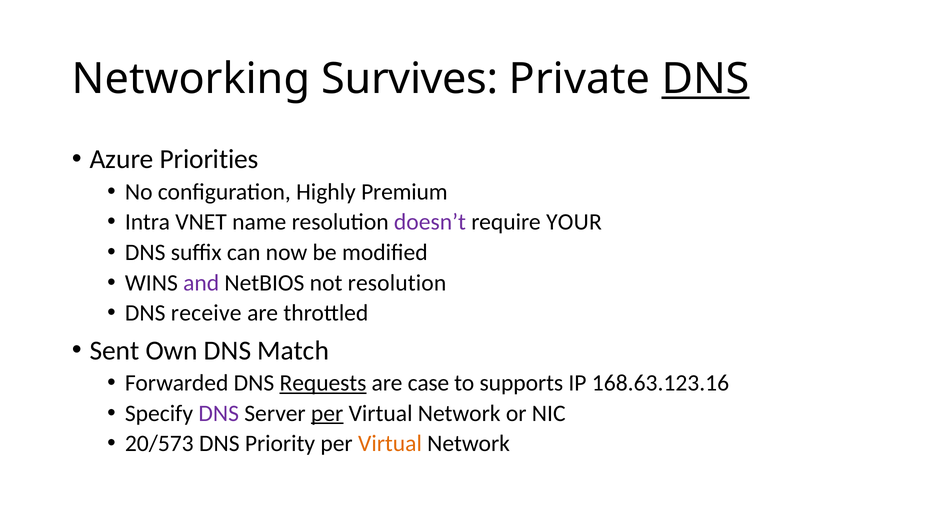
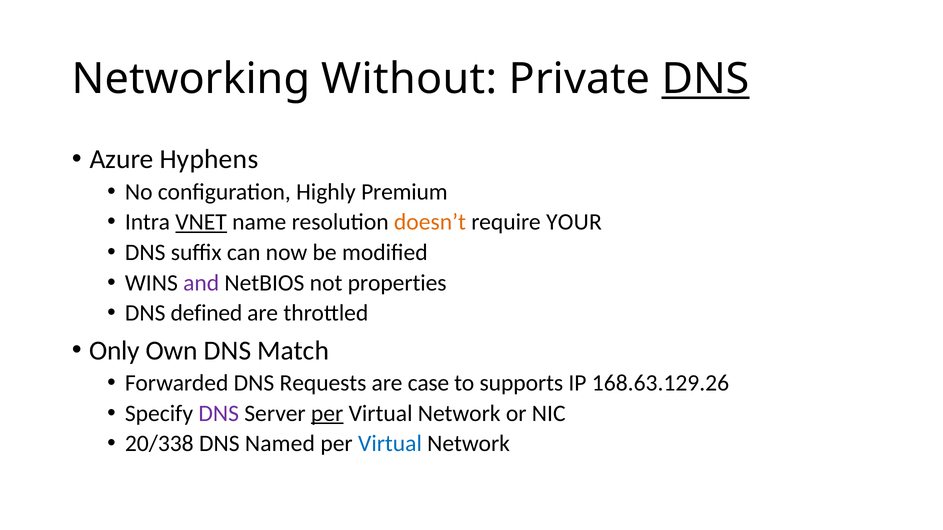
Survives: Survives -> Without
Priorities: Priorities -> Hyphens
VNET underline: none -> present
doesn’t colour: purple -> orange
not resolution: resolution -> properties
receive: receive -> defined
Sent: Sent -> Only
Requests underline: present -> none
168.63.123.16: 168.63.123.16 -> 168.63.129.26
20/573: 20/573 -> 20/338
Priority: Priority -> Named
Virtual at (390, 444) colour: orange -> blue
